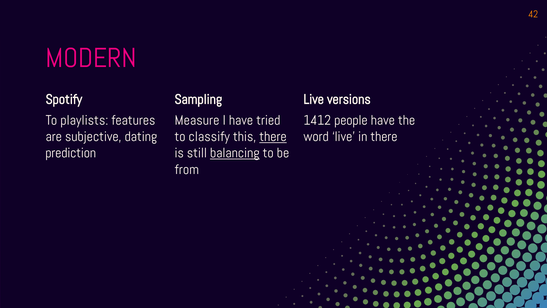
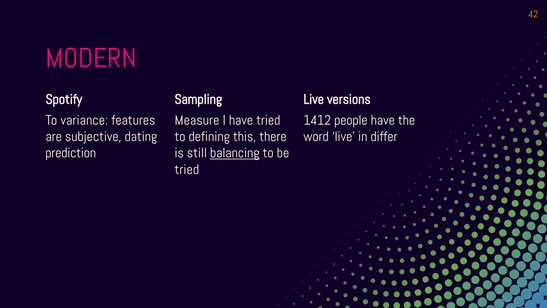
playlists: playlists -> variance
classify: classify -> defining
there at (273, 137) underline: present -> none
in there: there -> differ
from at (187, 169): from -> tried
